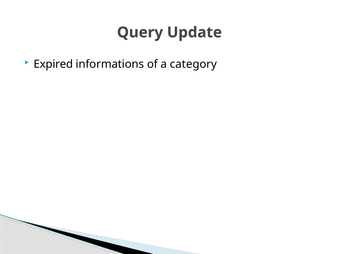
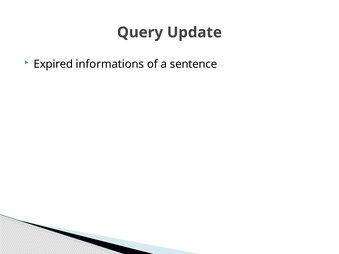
category: category -> sentence
